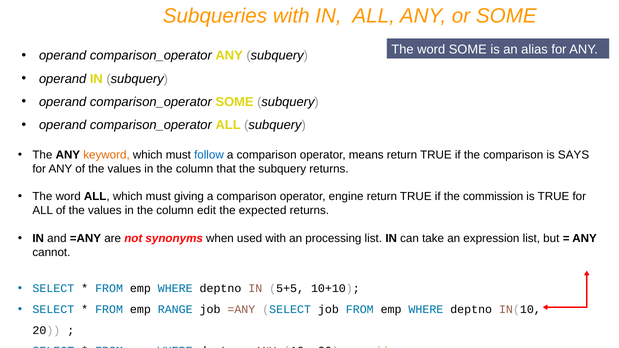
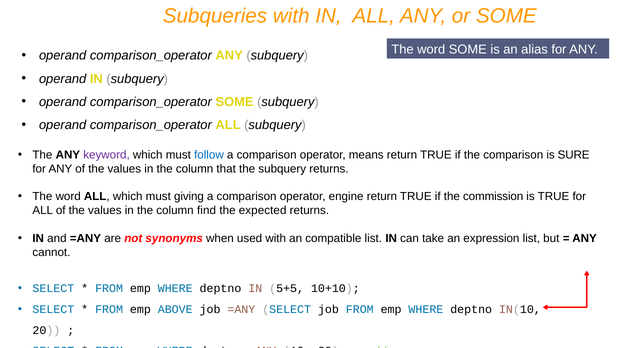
keyword colour: orange -> purple
SAYS: SAYS -> SURE
edit: edit -> find
processing: processing -> compatible
RANGE: RANGE -> ABOVE
